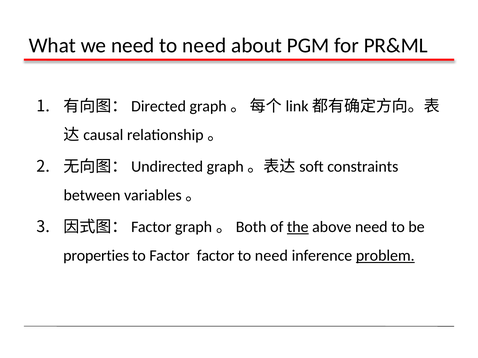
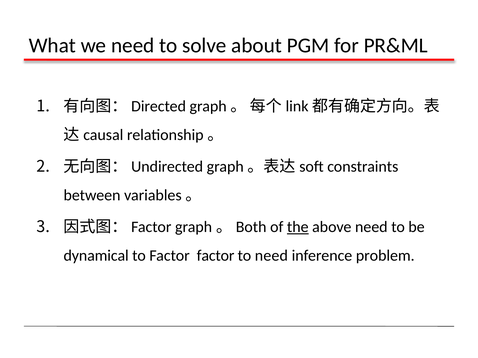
need to need: need -> solve
properties: properties -> dynamical
problem underline: present -> none
